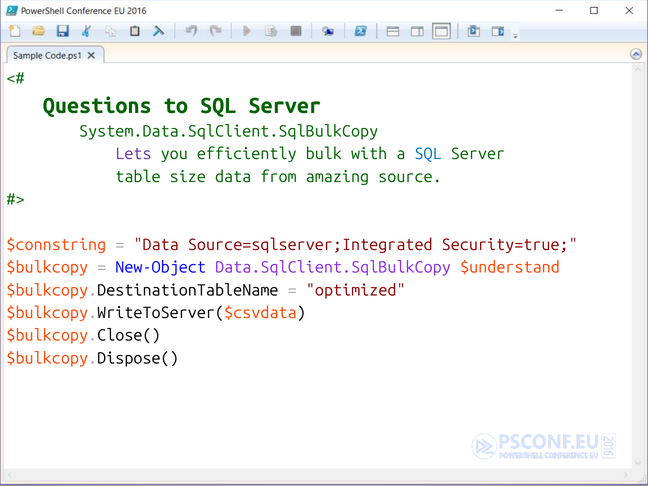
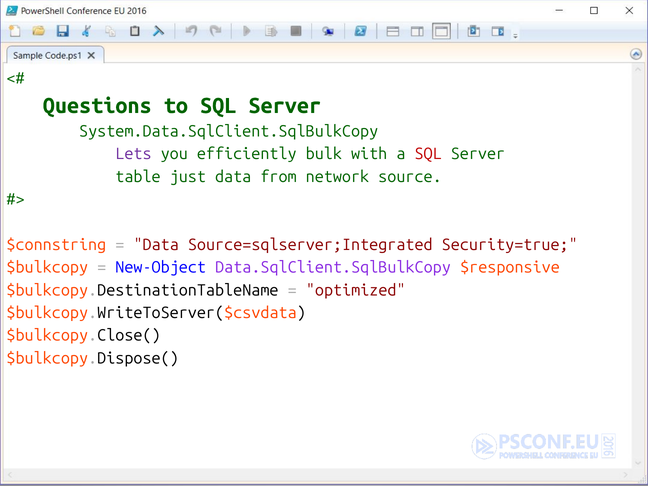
SQL at (428, 154) colour: blue -> red
size: size -> just
amazing: amazing -> network
$understand: $understand -> $responsive
